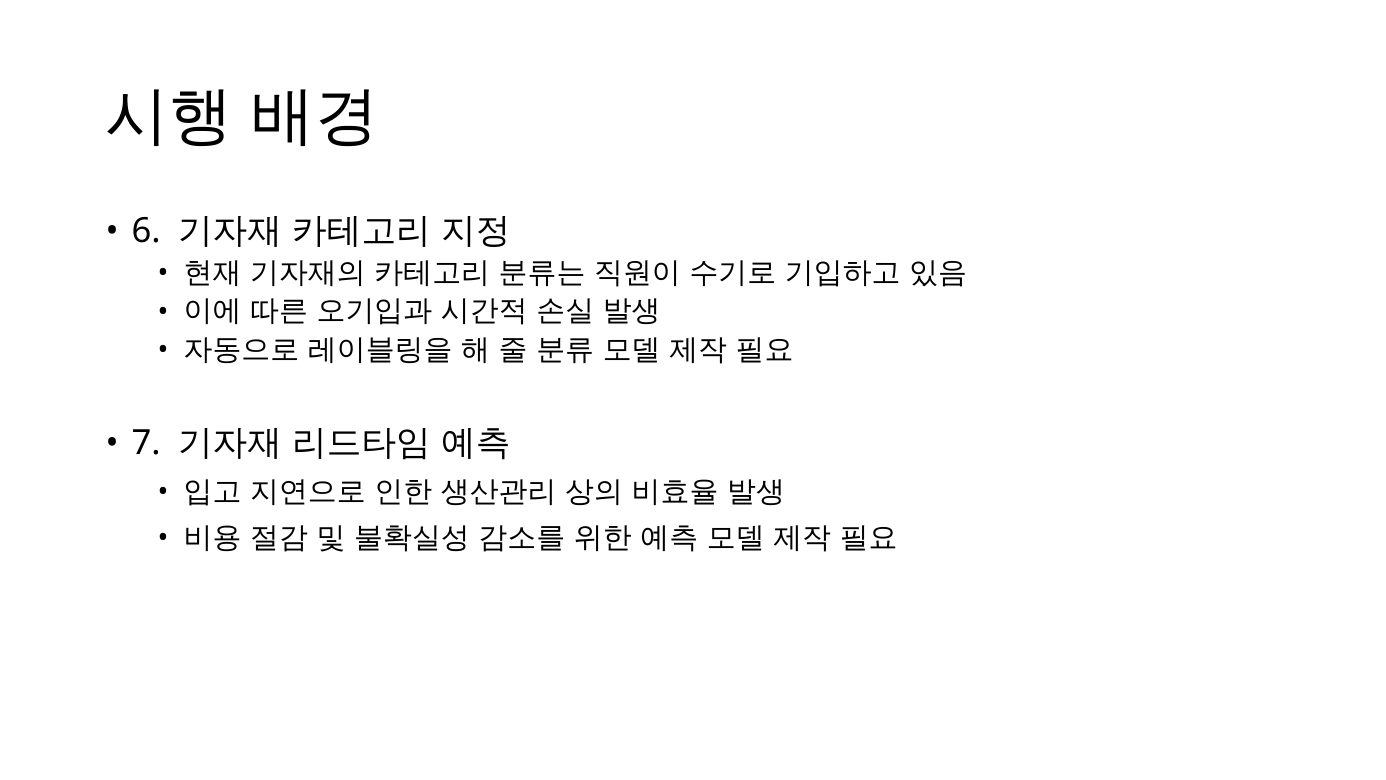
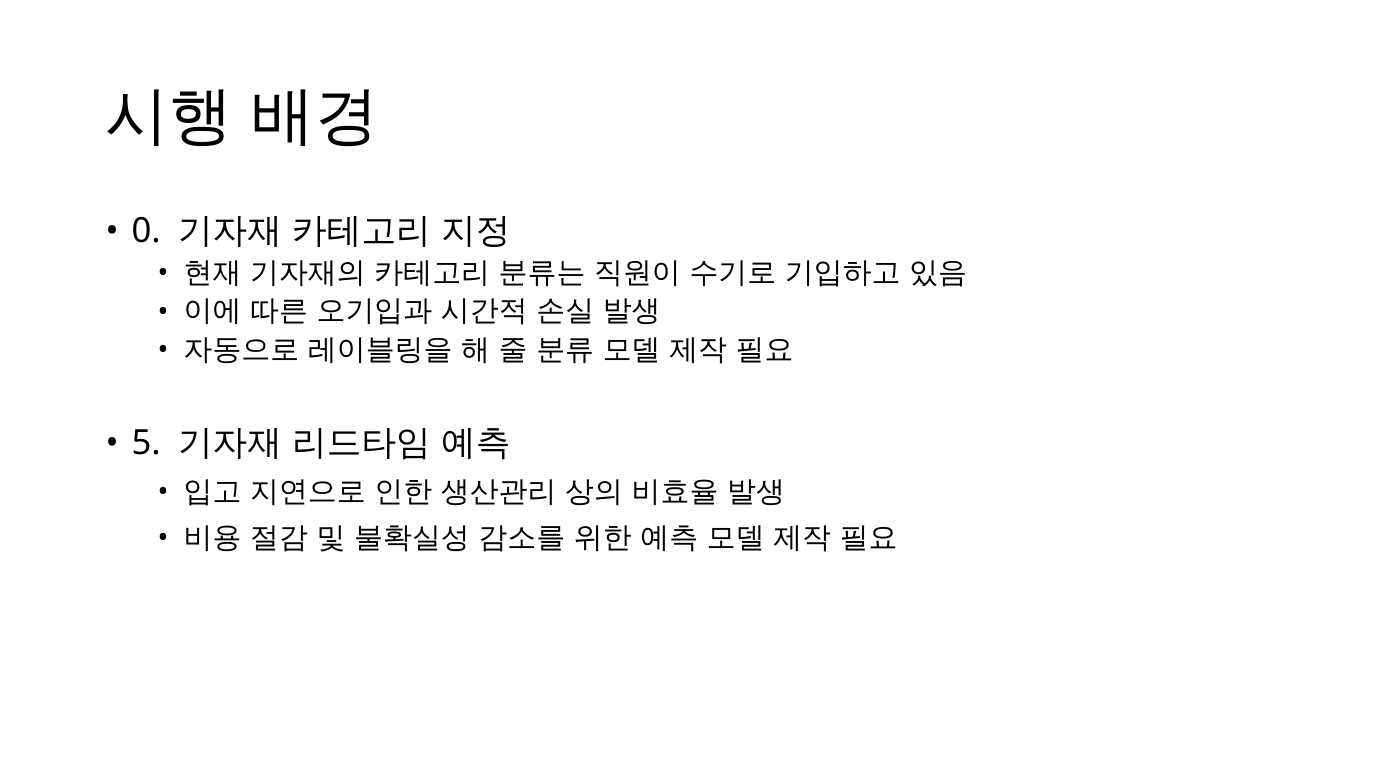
6: 6 -> 0
7: 7 -> 5
